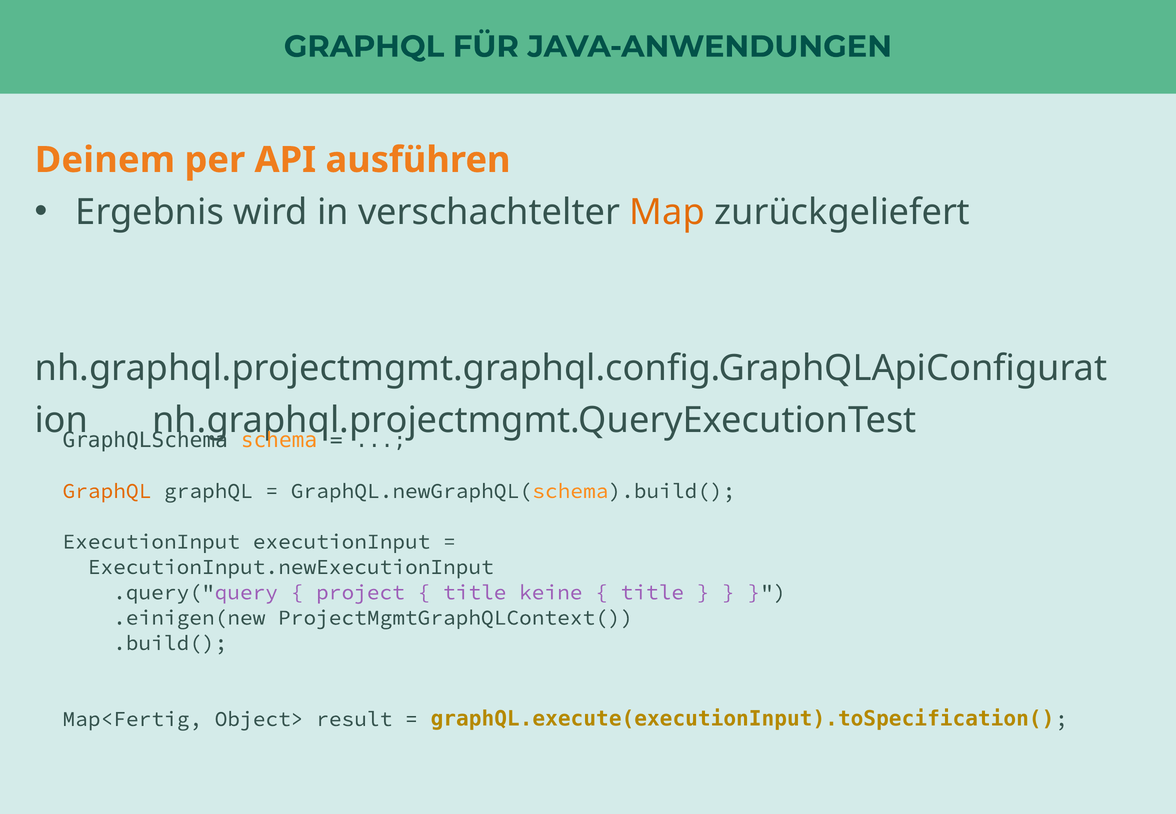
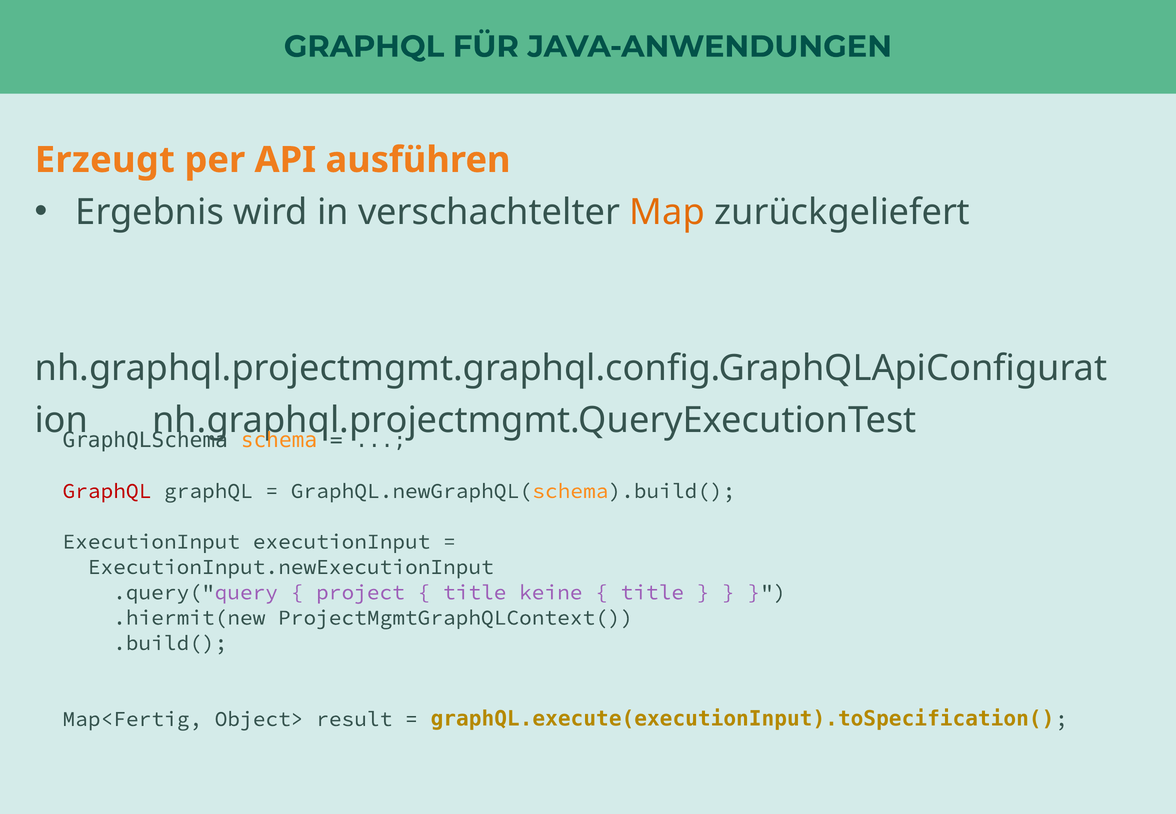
Deinem: Deinem -> Erzeugt
GraphQL at (107, 491) colour: orange -> red
.einigen(new: .einigen(new -> .hiermit(new
